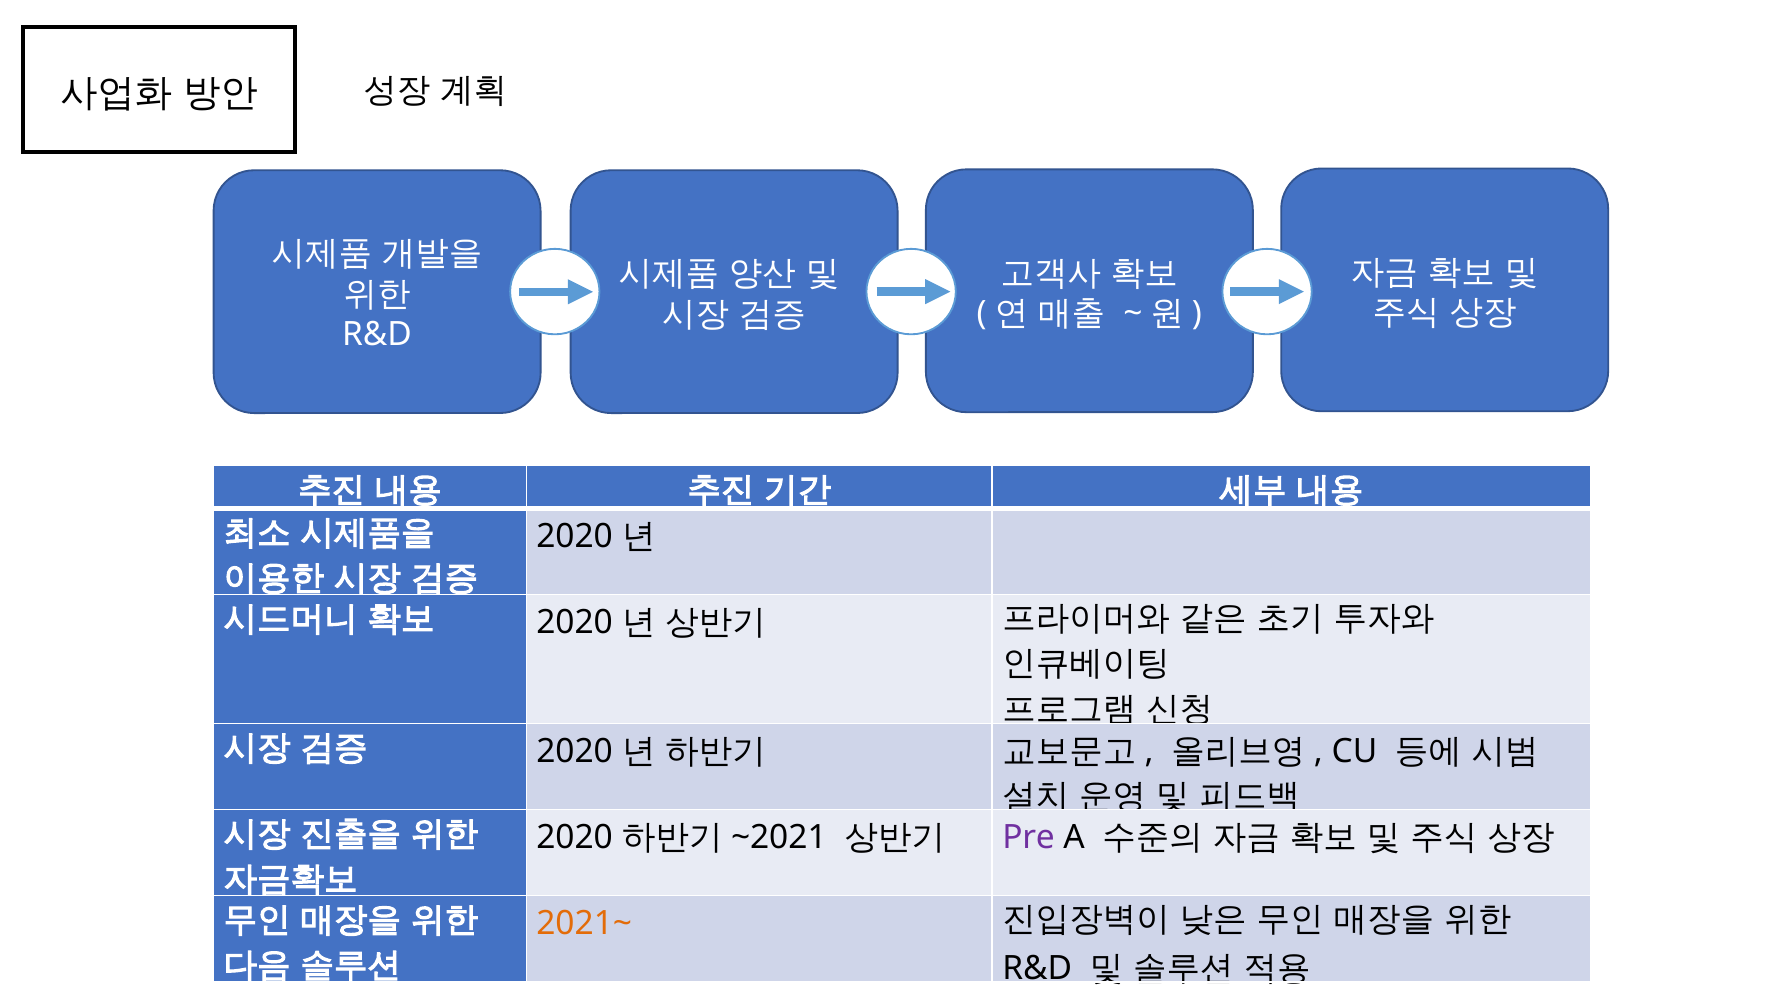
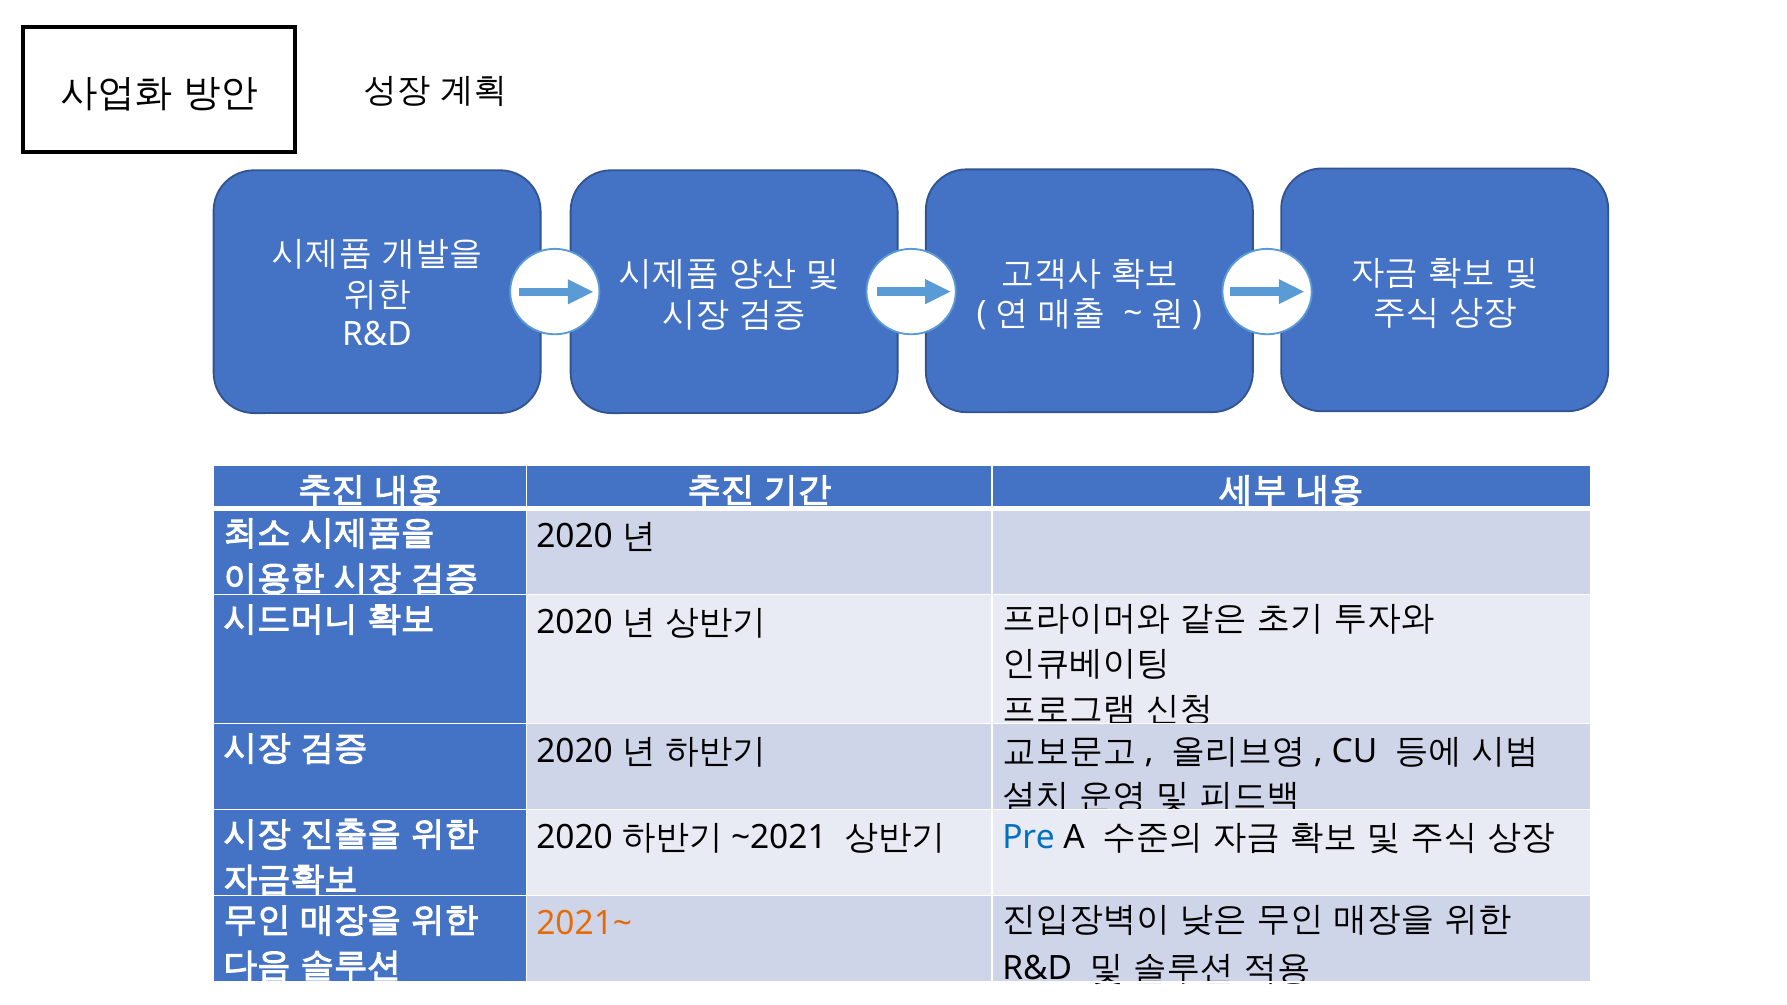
Pre colour: purple -> blue
